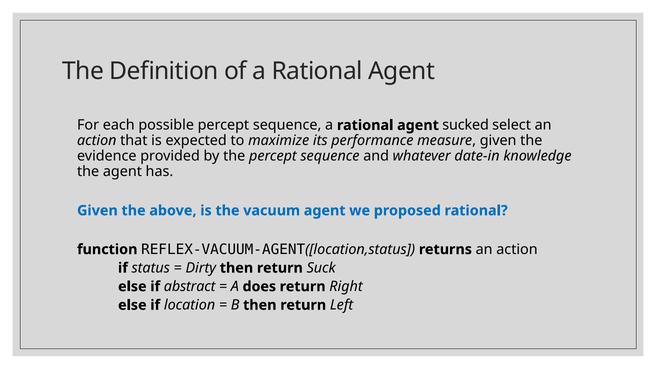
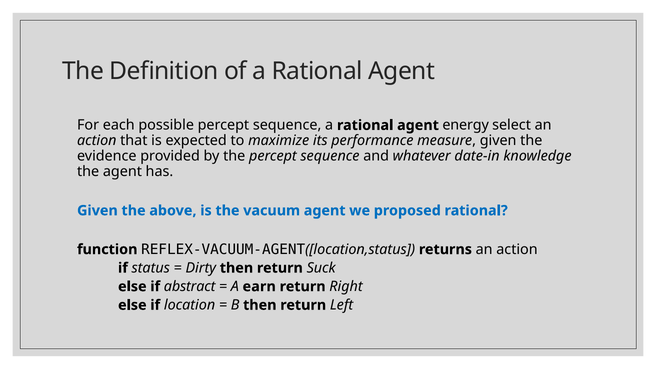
sucked: sucked -> energy
does: does -> earn
